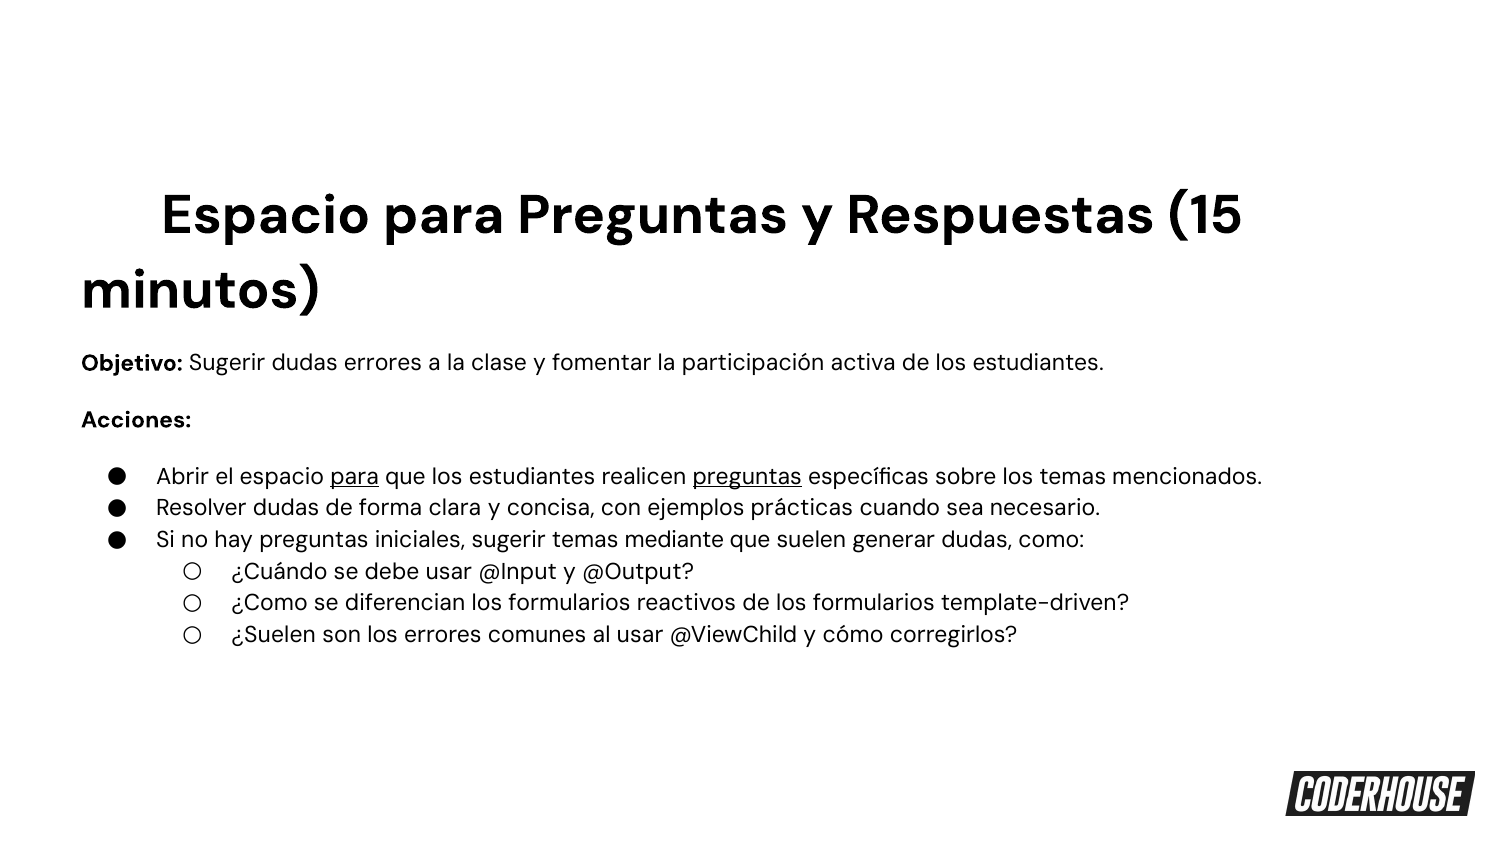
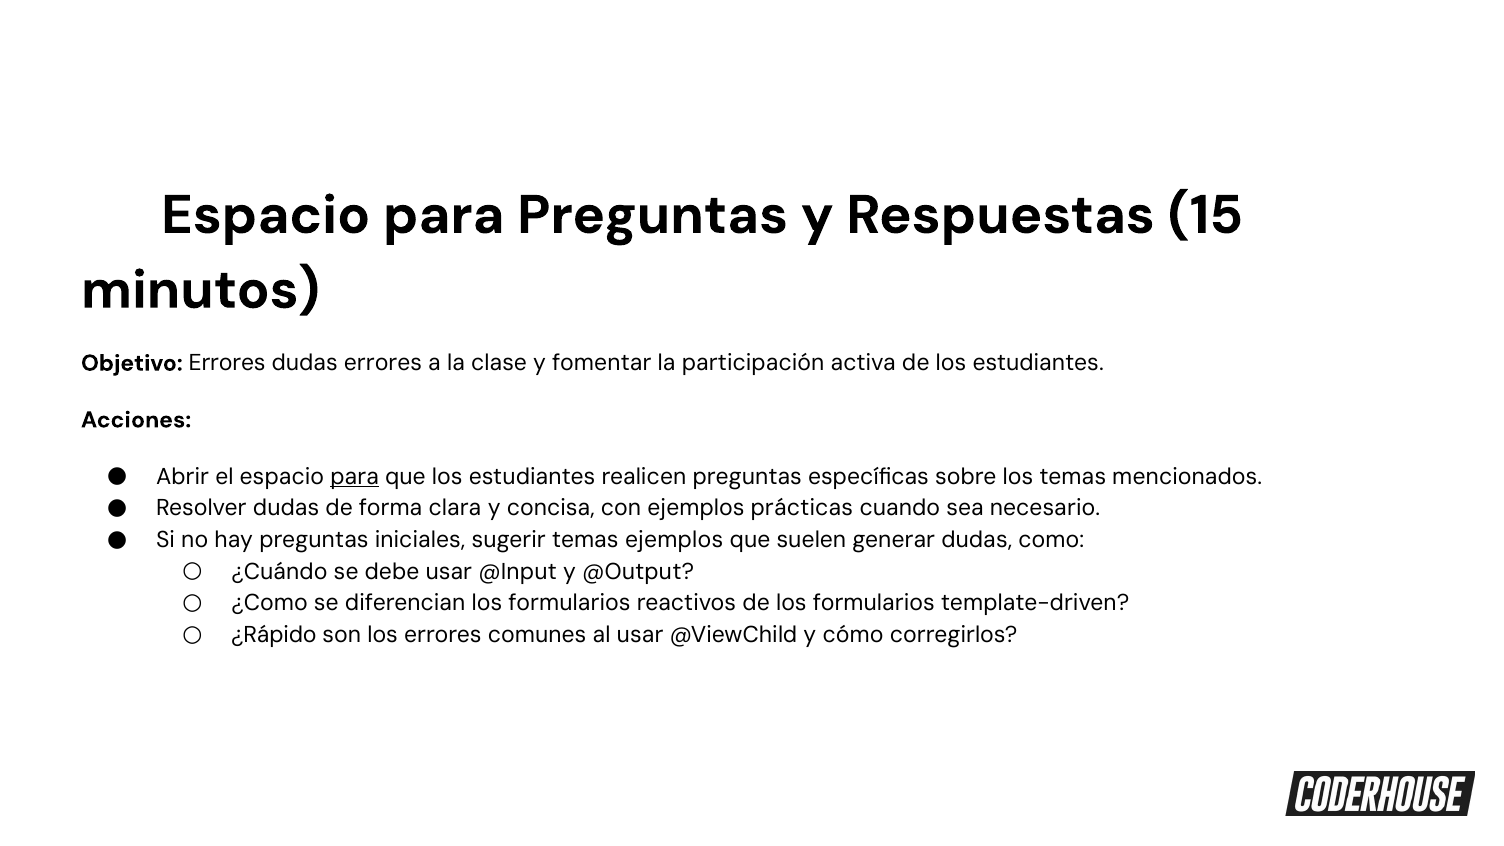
Objetivo Sugerir: Sugerir -> Errores
preguntas at (747, 477) underline: present -> none
temas mediante: mediante -> ejemplos
¿Suelen: ¿Suelen -> ¿Rápido
